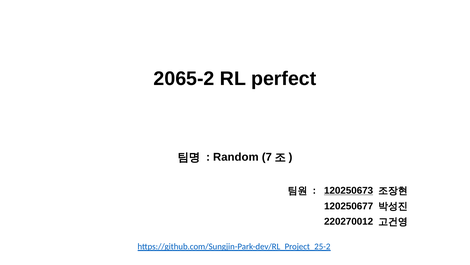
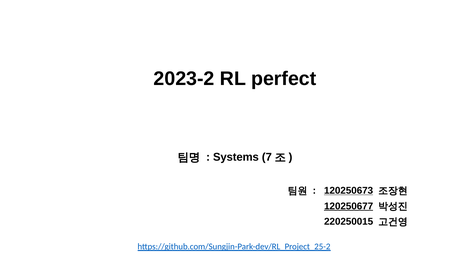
2065-2: 2065-2 -> 2023-2
Random: Random -> Systems
120250677 underline: none -> present
220270012: 220270012 -> 220250015
